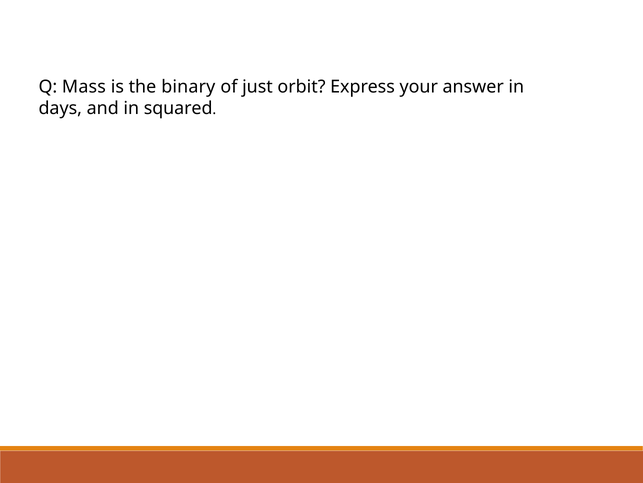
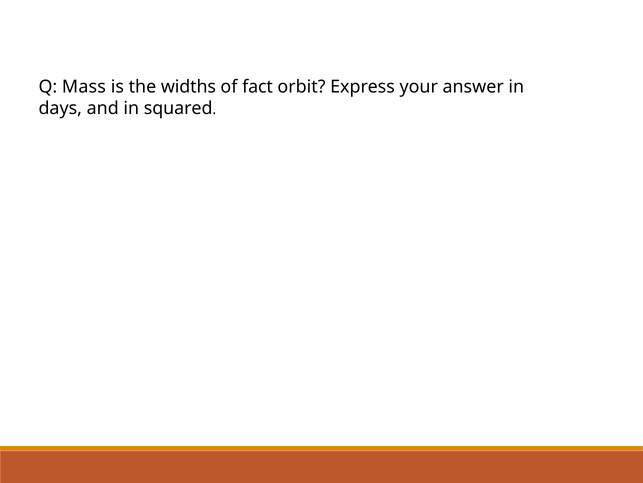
binary: binary -> widths
just: just -> fact
